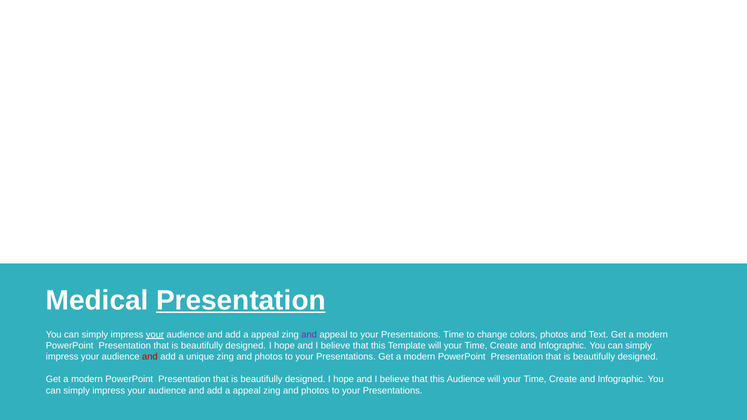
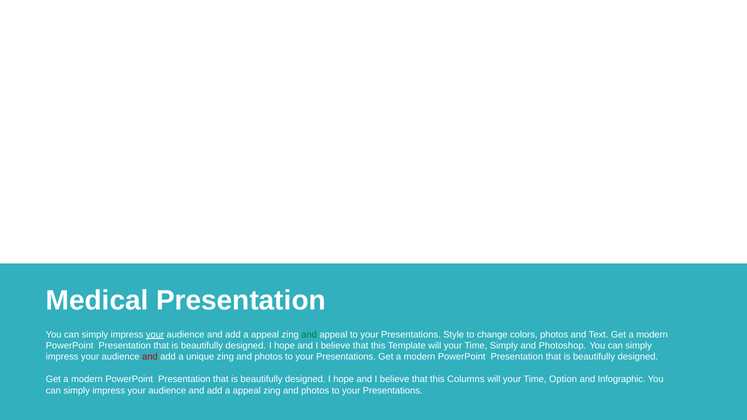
Presentation at (241, 300) underline: present -> none
and at (309, 335) colour: purple -> green
Presentations Time: Time -> Style
Create at (504, 346): Create -> Simply
Infographic at (563, 346): Infographic -> Photoshop
this Audience: Audience -> Columns
Create at (563, 379): Create -> Option
